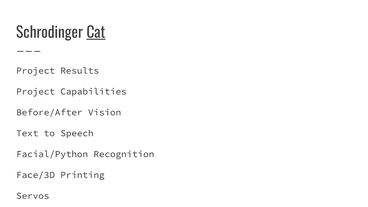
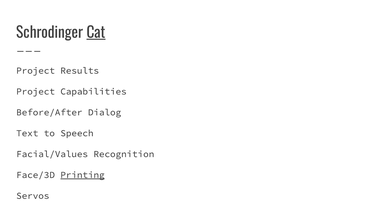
Vision: Vision -> Dialog
Facial/Python: Facial/Python -> Facial/Values
Printing underline: none -> present
